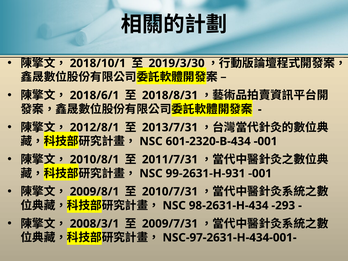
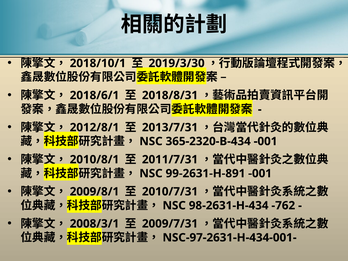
601-2320-B-434: 601-2320-B-434 -> 365-2320-B-434
99-2631-H-931: 99-2631-H-931 -> 99-2631-H-891
-293: -293 -> -762
